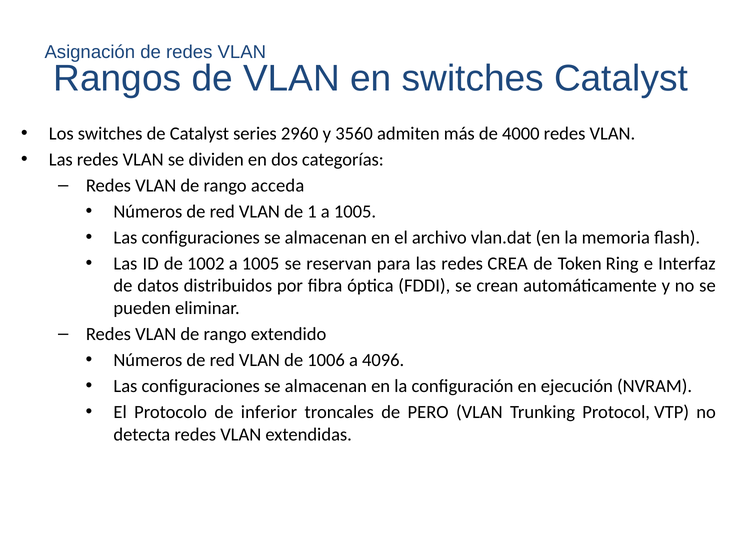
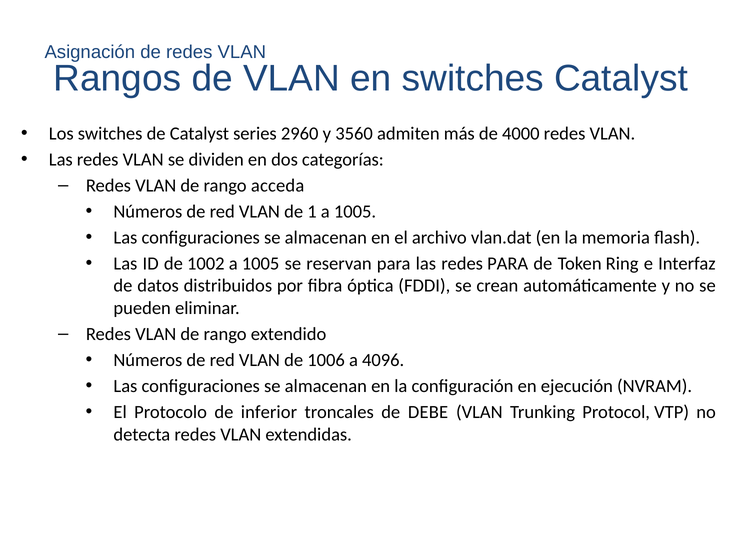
redes CREA: CREA -> PARA
PERO: PERO -> DEBE
